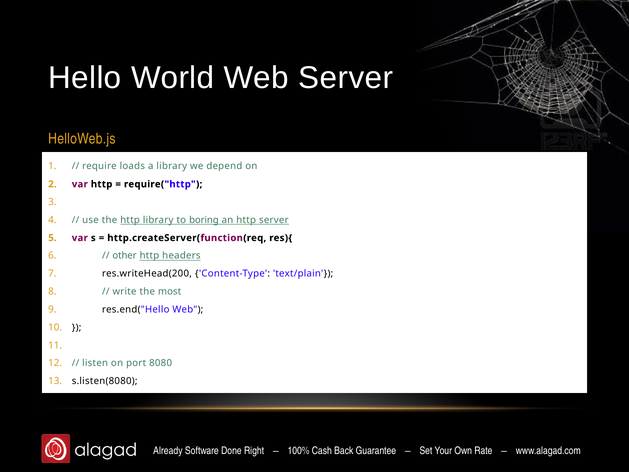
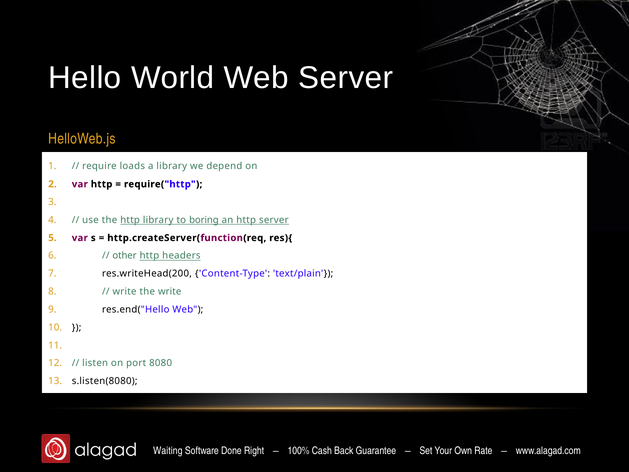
the most: most -> write
Already: Already -> Waiting
